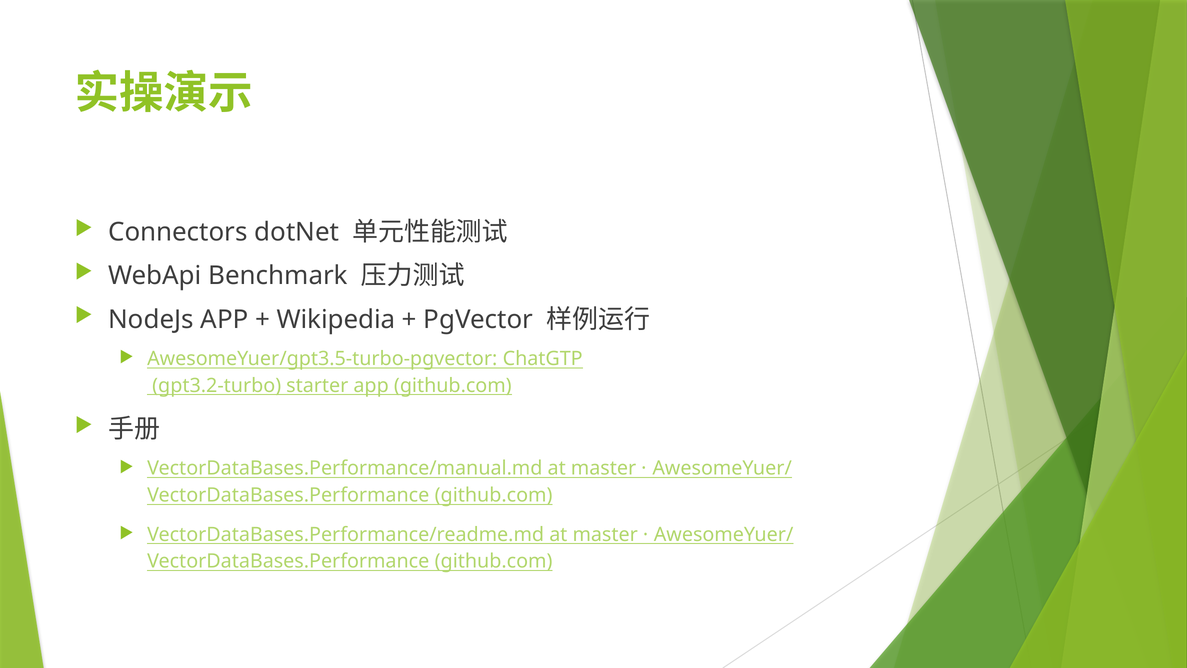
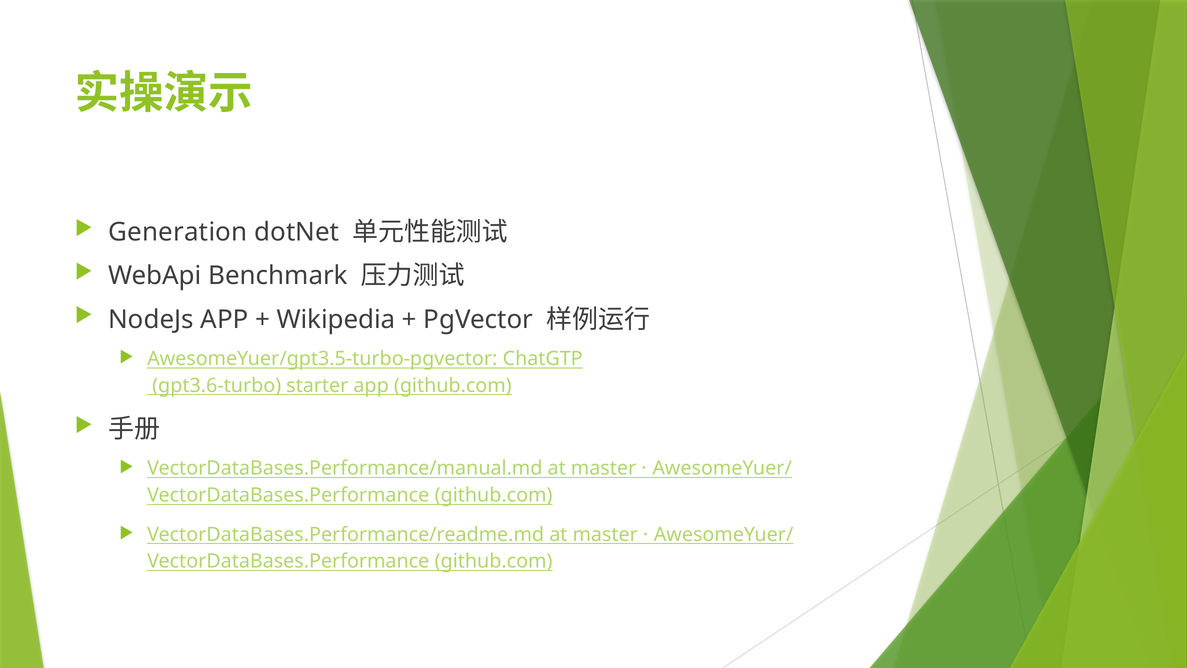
Connectors: Connectors -> Generation
gpt3.2-turbo: gpt3.2-turbo -> gpt3.6-turbo
